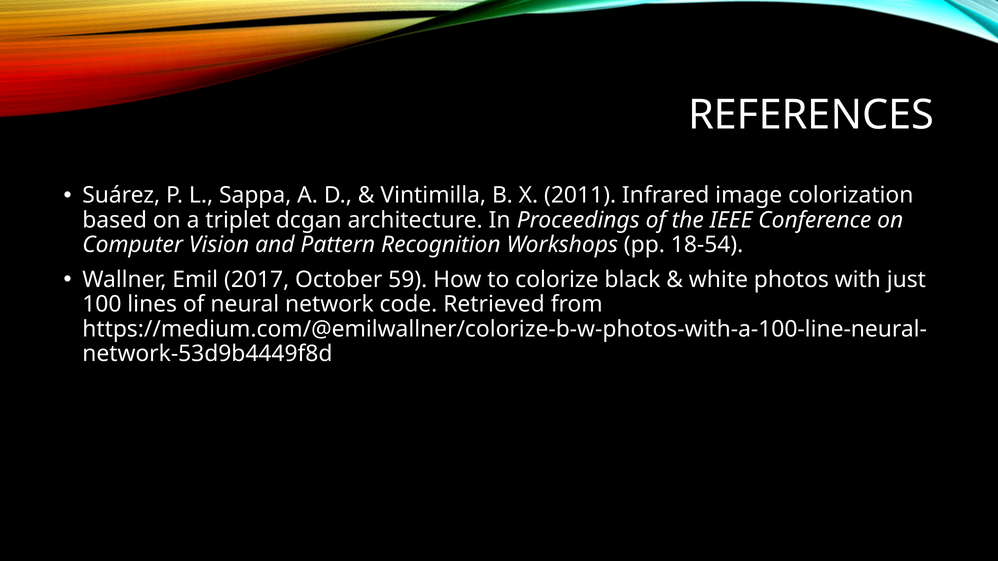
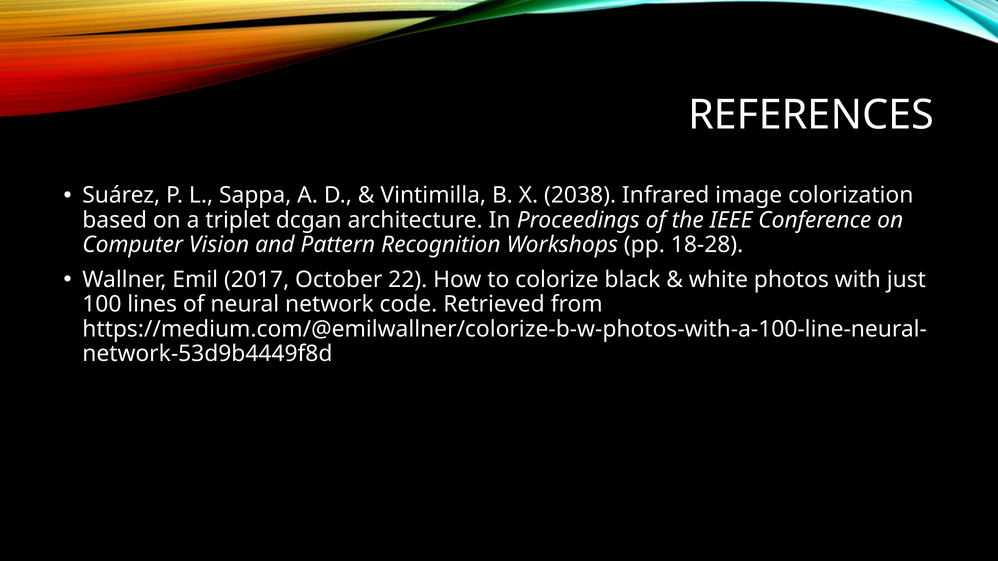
2011: 2011 -> 2038
18-54: 18-54 -> 18-28
59: 59 -> 22
